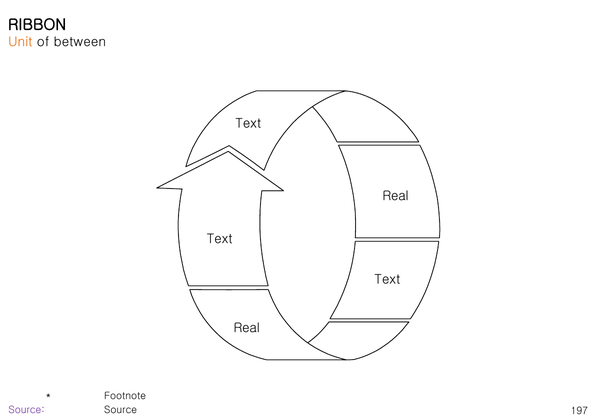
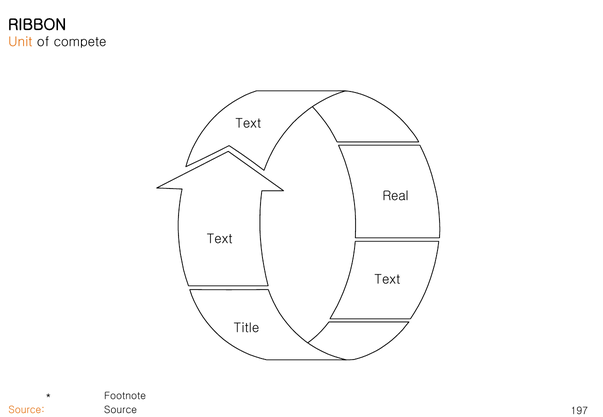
between: between -> compete
Real at (247, 328): Real -> Title
Source at (27, 410) colour: purple -> orange
